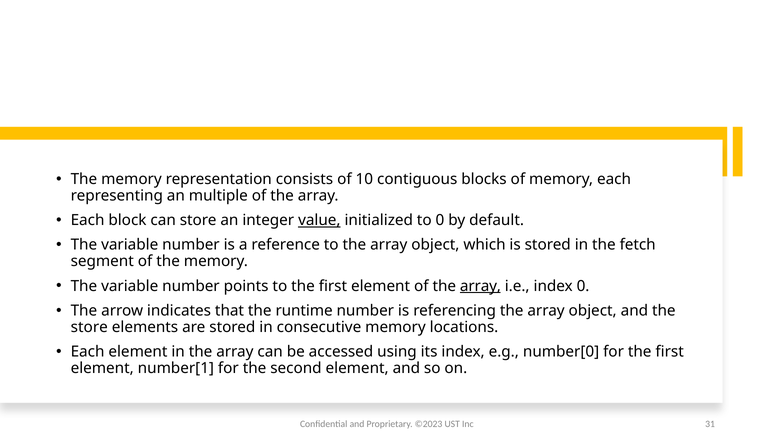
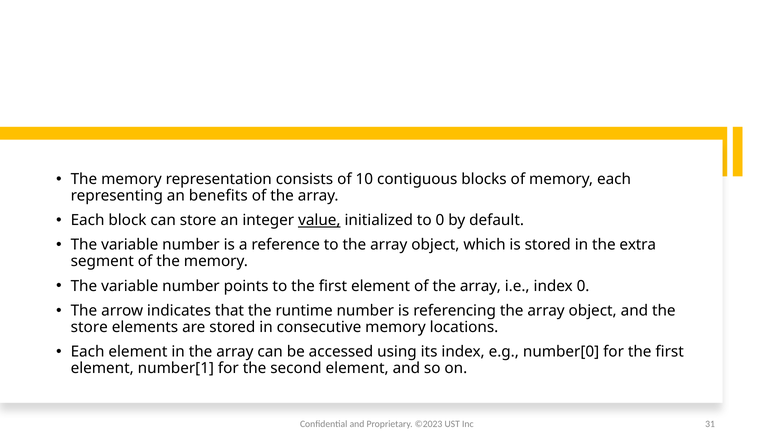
multiple: multiple -> benefits
fetch: fetch -> extra
array at (480, 286) underline: present -> none
